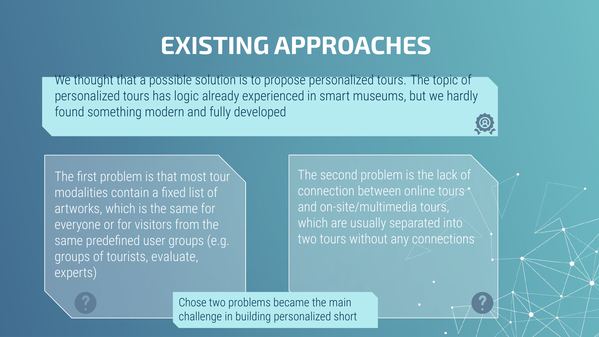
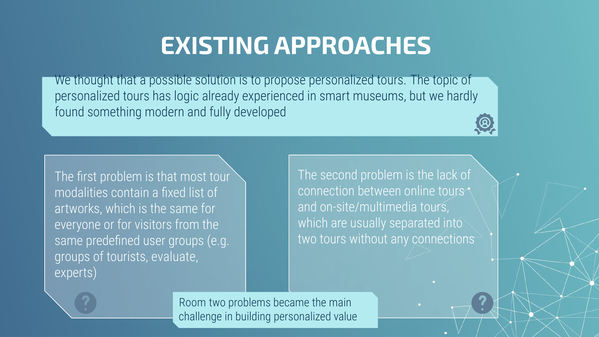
Chose: Chose -> Room
short: short -> value
